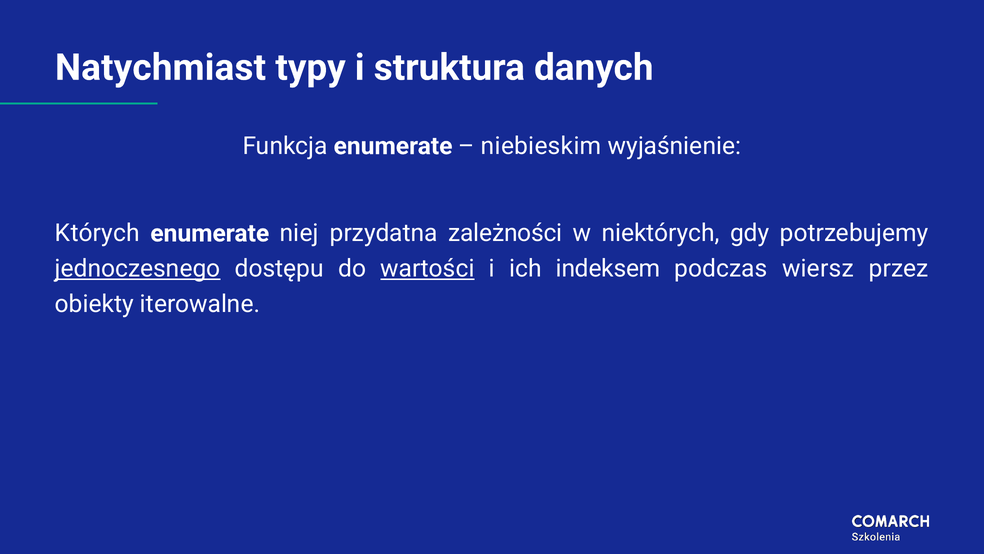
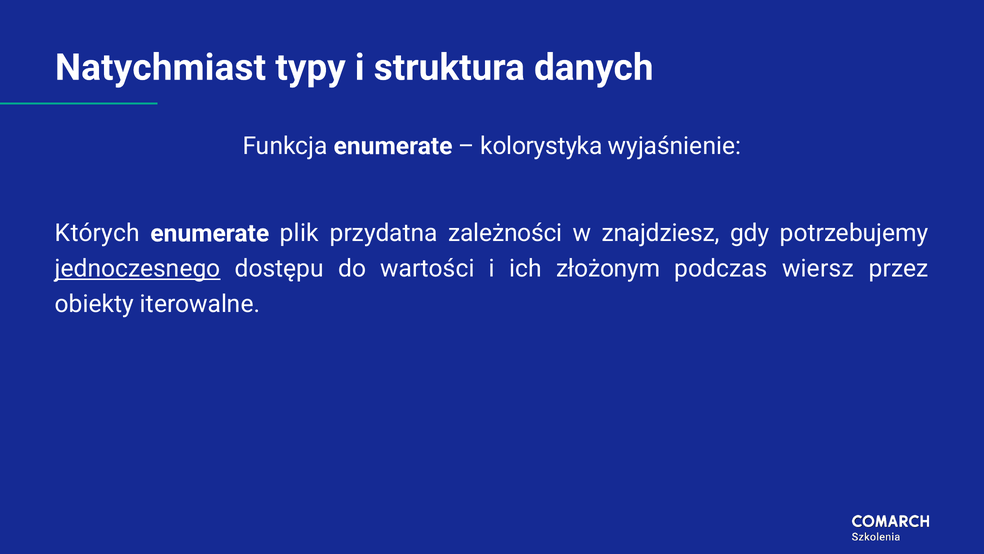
niebieskim: niebieskim -> kolorystyka
niej: niej -> plik
niektórych: niektórych -> znajdziesz
wartości underline: present -> none
indeksem: indeksem -> złożonym
